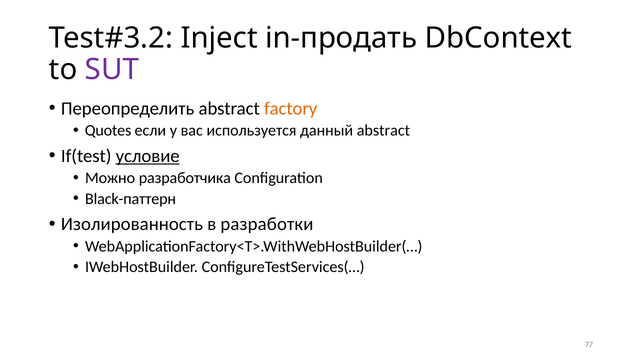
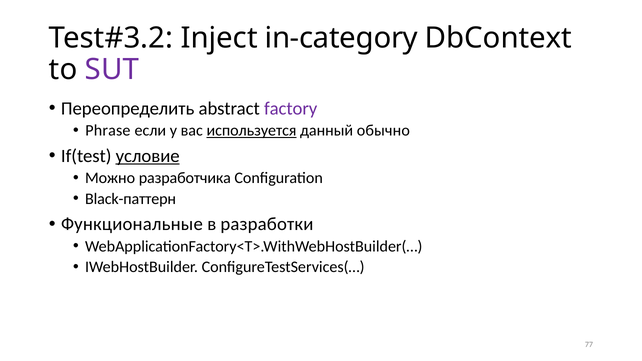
in-продать: in-продать -> in-category
factory colour: orange -> purple
Quotes: Quotes -> Phrase
используется underline: none -> present
данный abstract: abstract -> обычно
Изолированность: Изолированность -> Функциональные
